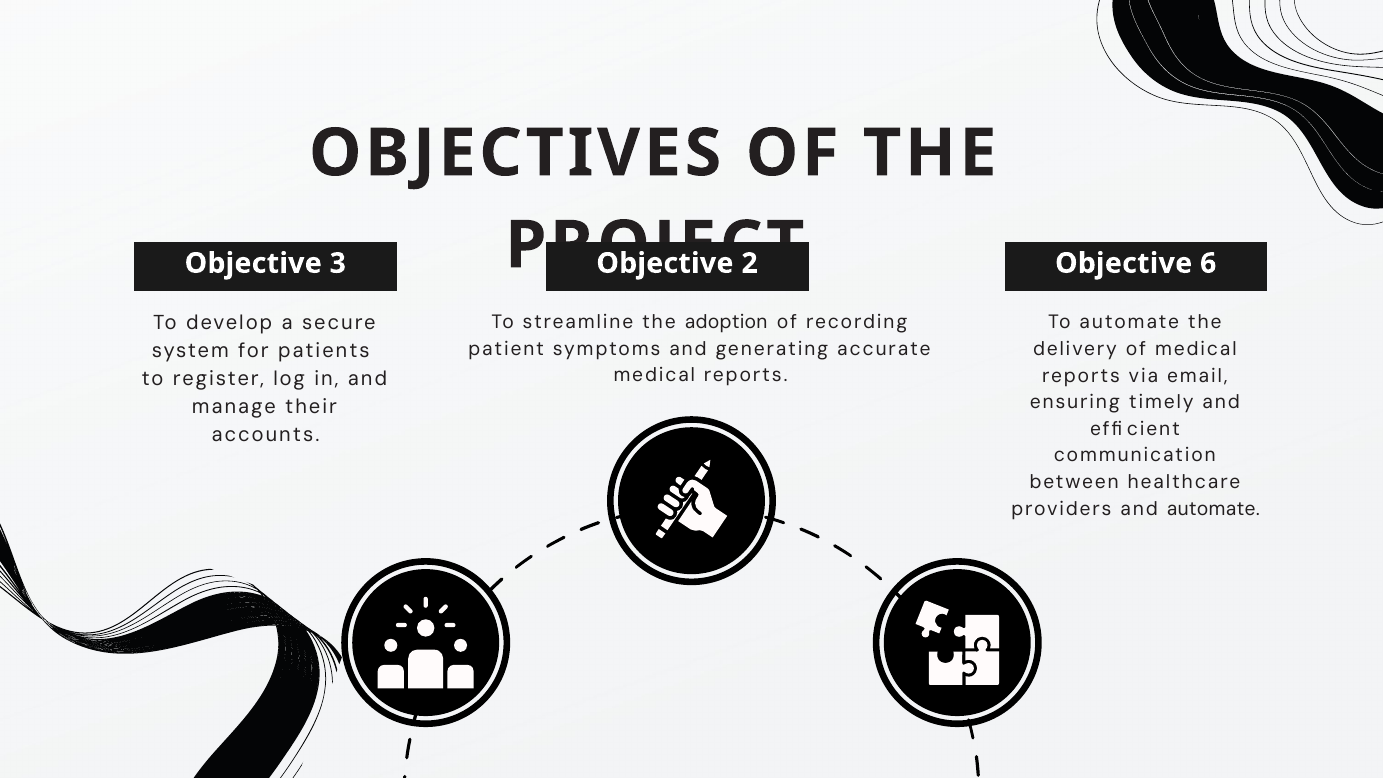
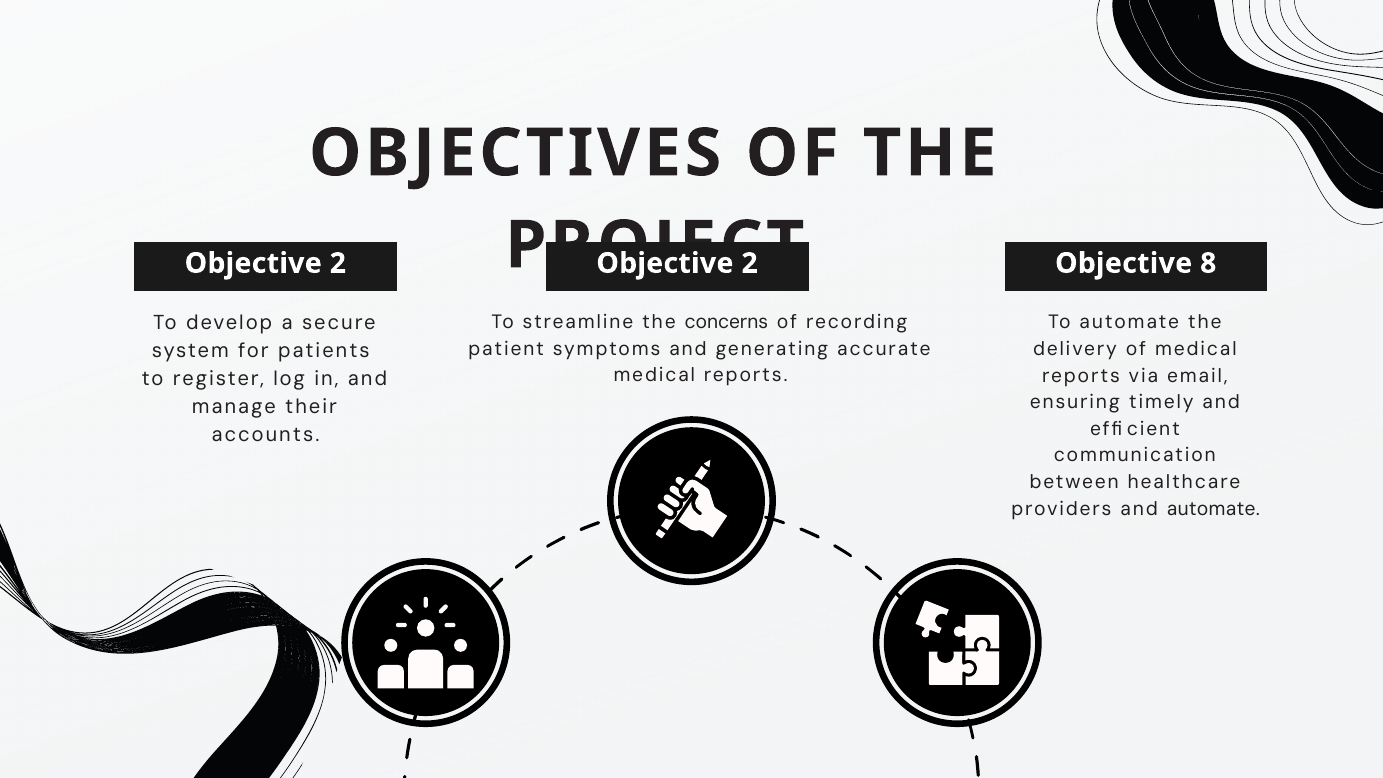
3 at (338, 263): 3 -> 2
6: 6 -> 8
adoption: adoption -> concerns
